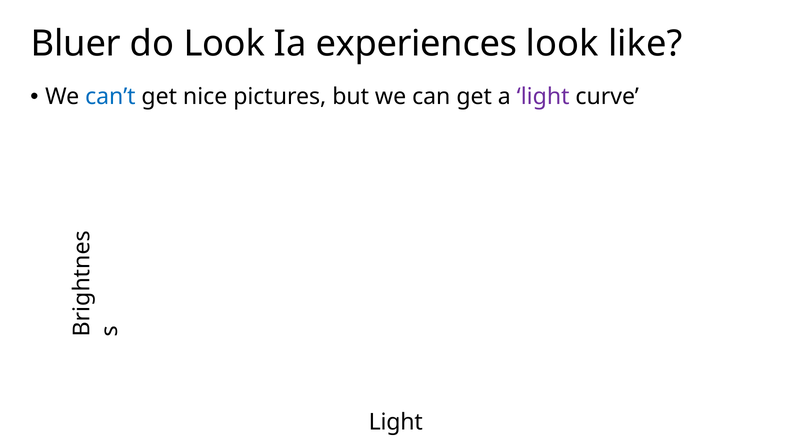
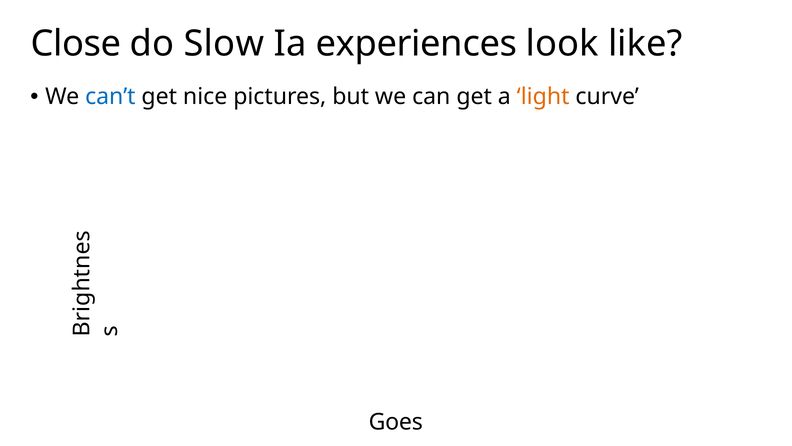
Bluer: Bluer -> Close
do Look: Look -> Slow
light at (543, 97) colour: purple -> orange
Light at (396, 422): Light -> Goes
